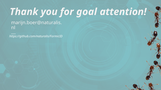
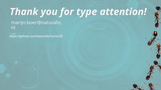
goal: goal -> type
